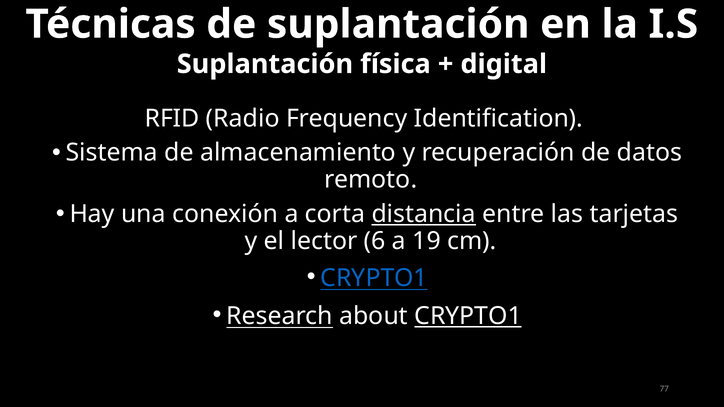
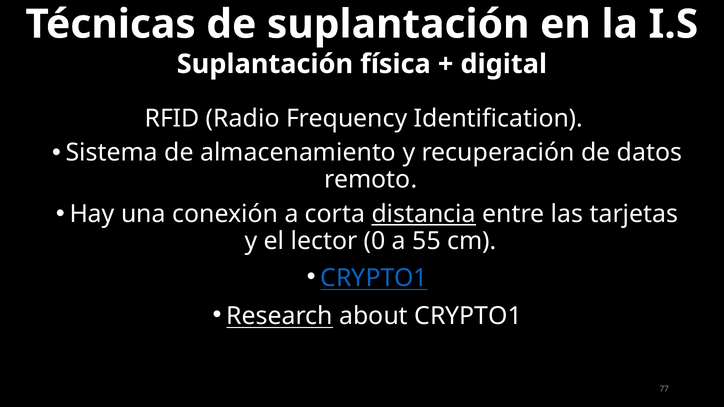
6: 6 -> 0
19: 19 -> 55
CRYPTO1 at (468, 316) underline: present -> none
